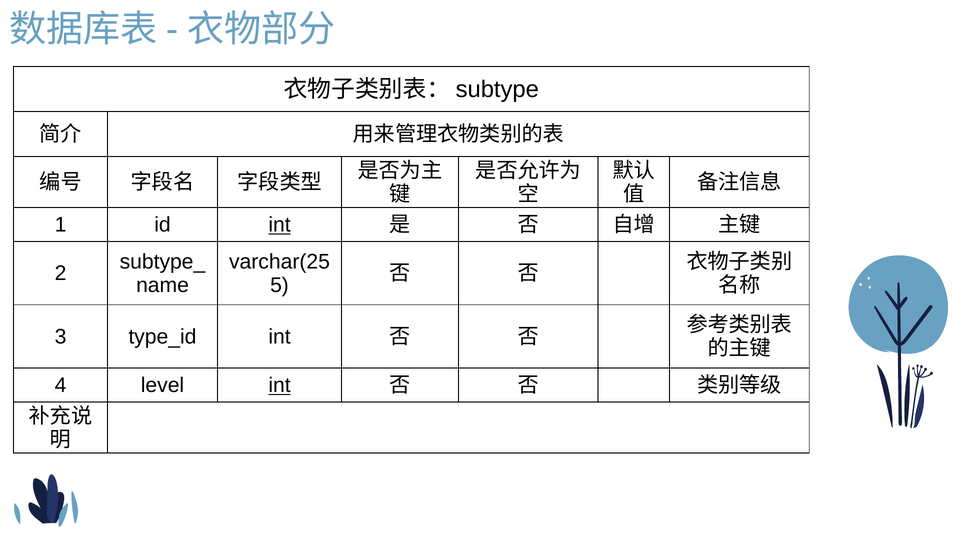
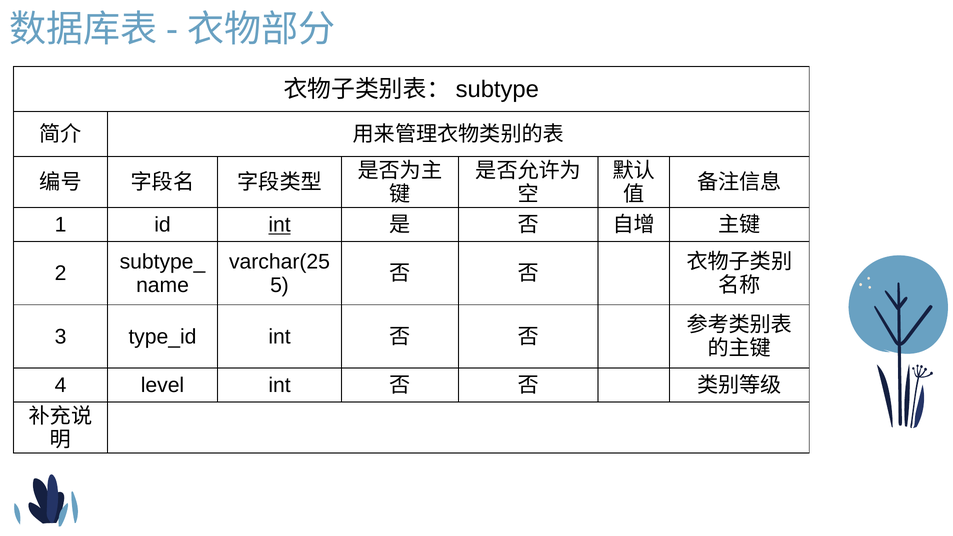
int at (280, 385) underline: present -> none
